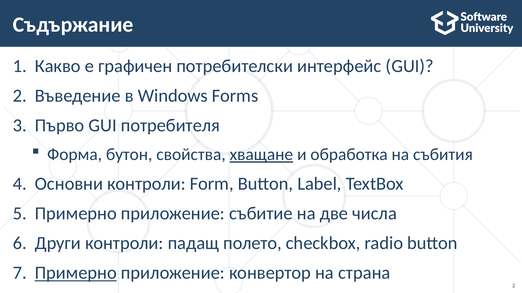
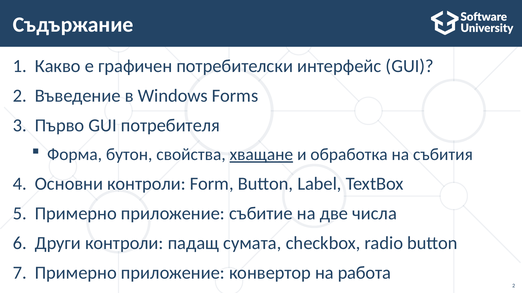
полето: полето -> сумата
Примерно at (76, 273) underline: present -> none
страна: страна -> работа
